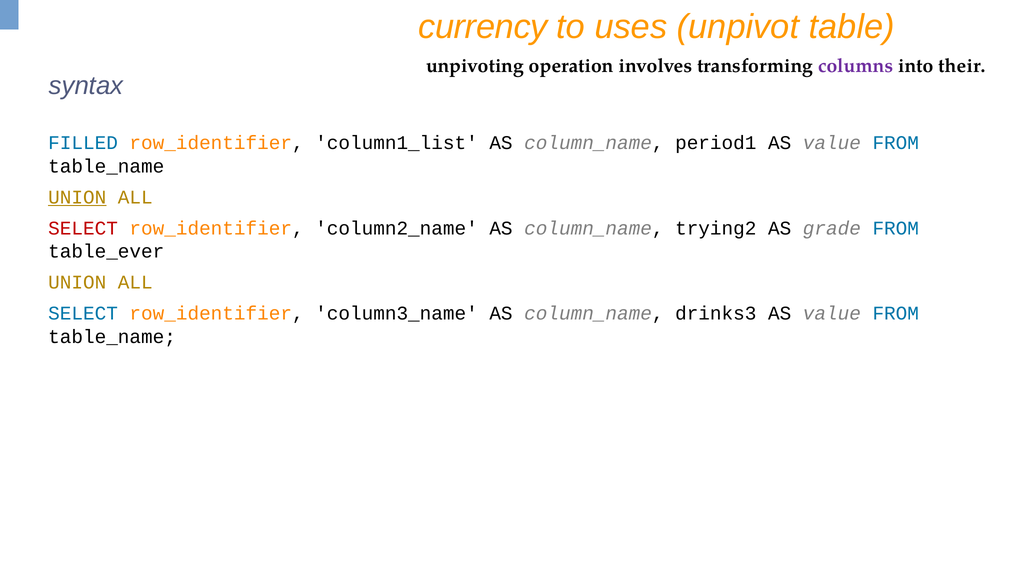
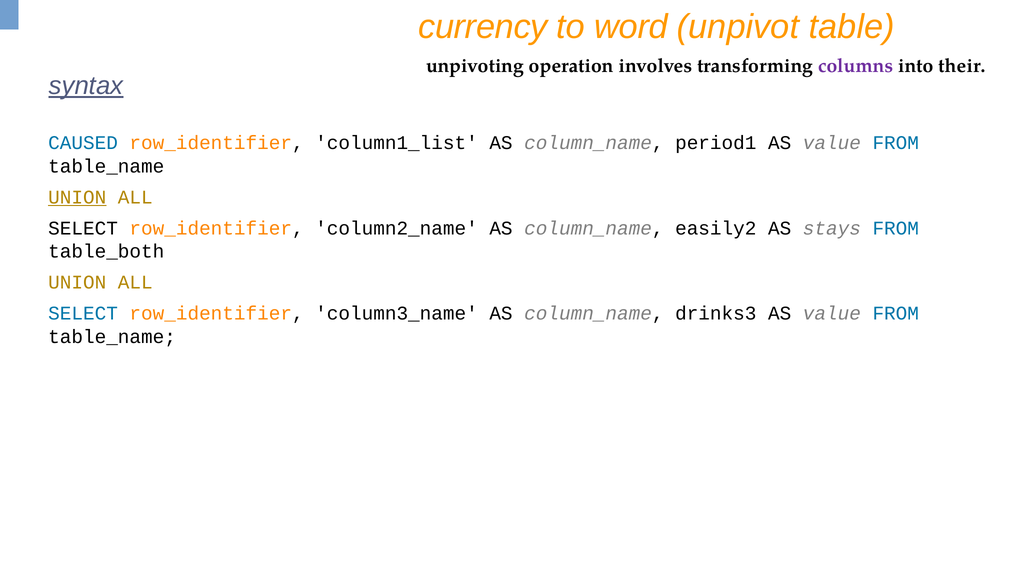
uses: uses -> word
syntax underline: none -> present
FILLED: FILLED -> CAUSED
SELECT at (83, 228) colour: red -> black
trying2: trying2 -> easily2
grade: grade -> stays
table_ever: table_ever -> table_both
